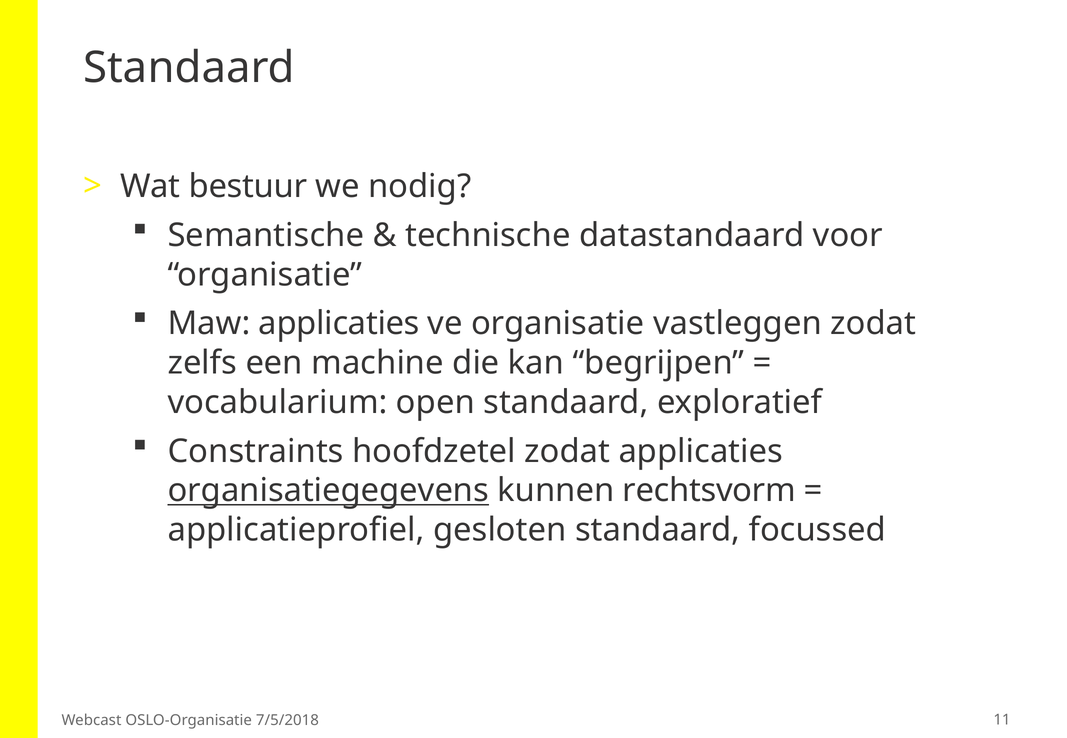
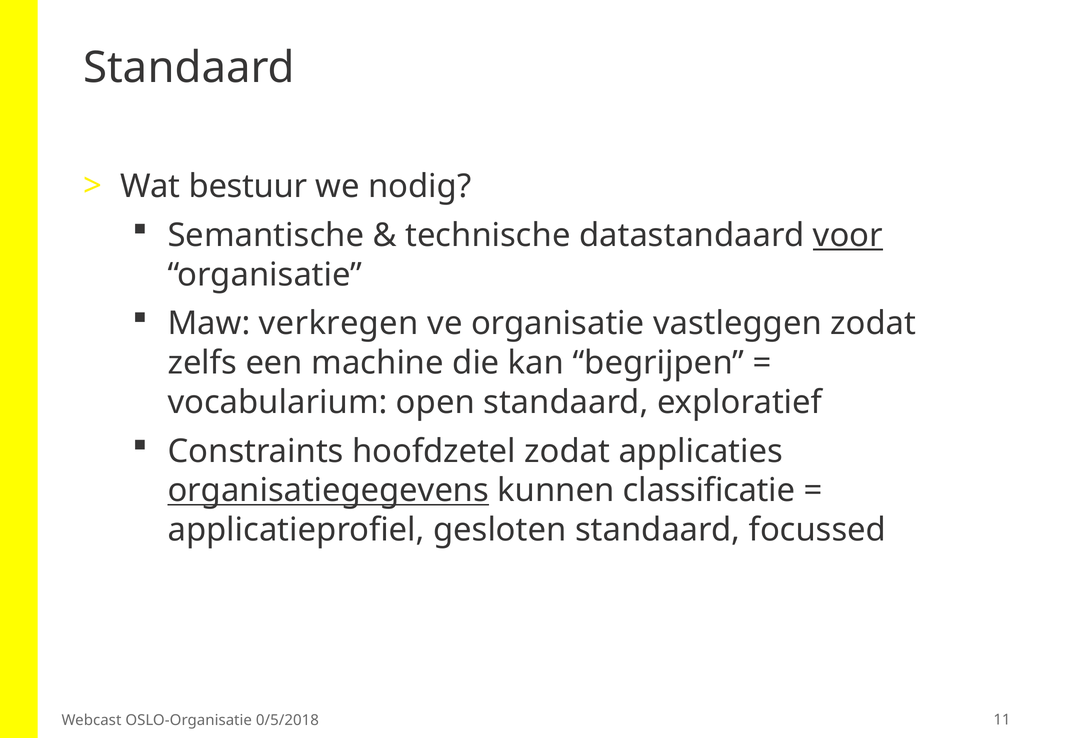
voor underline: none -> present
Maw applicaties: applicaties -> verkregen
rechtsvorm: rechtsvorm -> classificatie
7/5/2018: 7/5/2018 -> 0/5/2018
